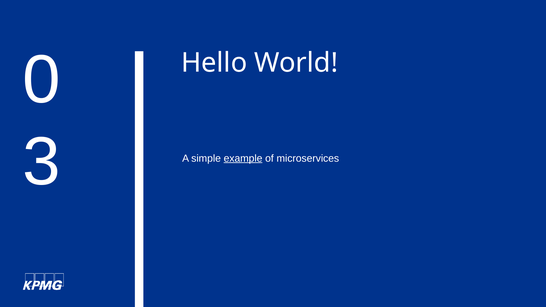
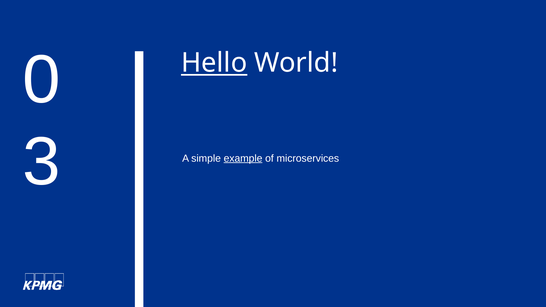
Hello underline: none -> present
